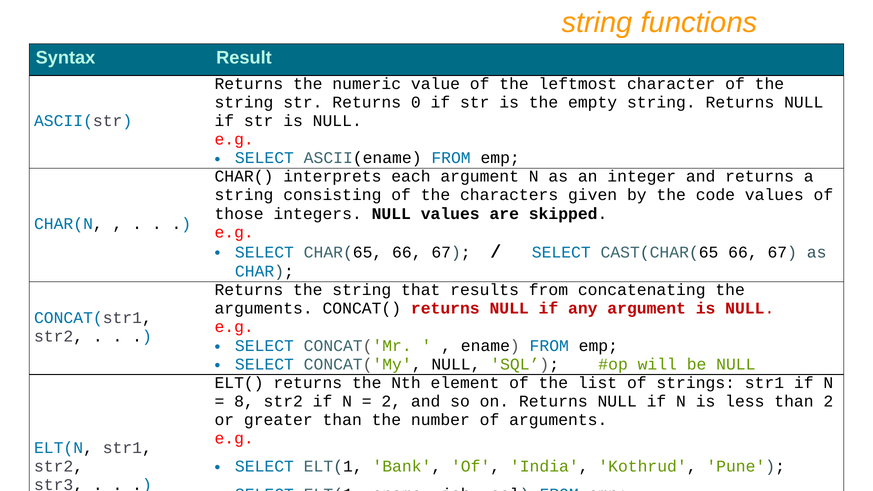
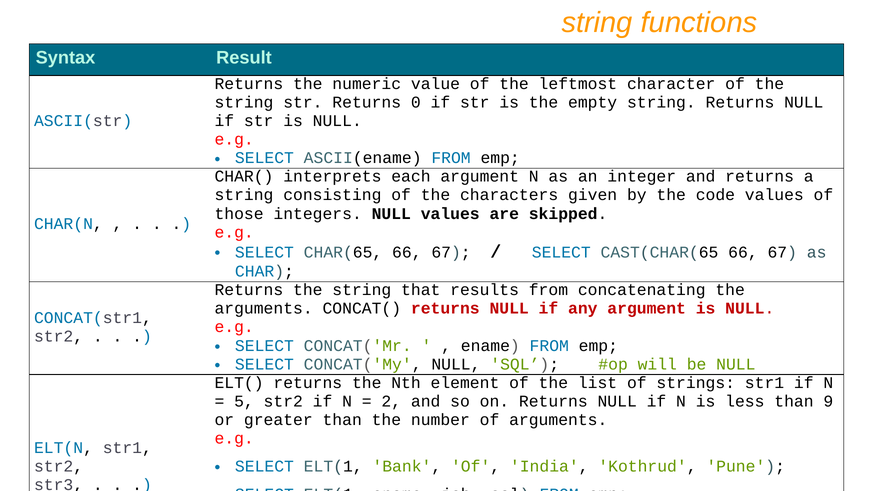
8: 8 -> 5
than 2: 2 -> 9
